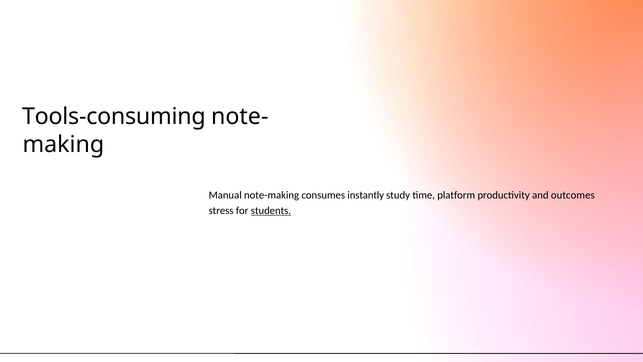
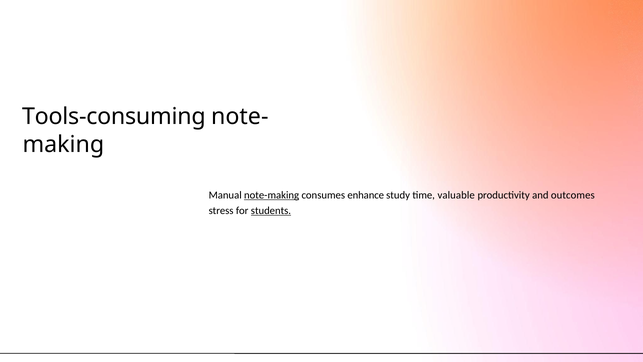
note-making underline: none -> present
instantly: instantly -> enhance
platform: platform -> valuable
